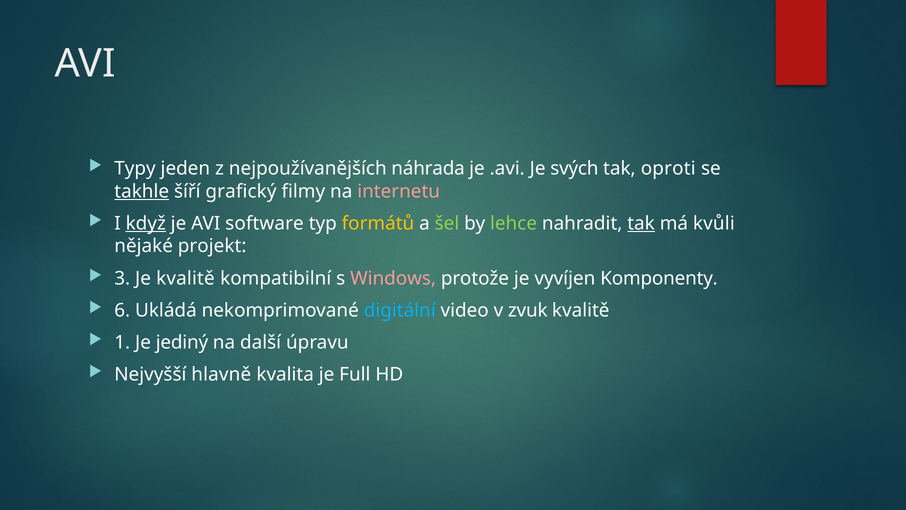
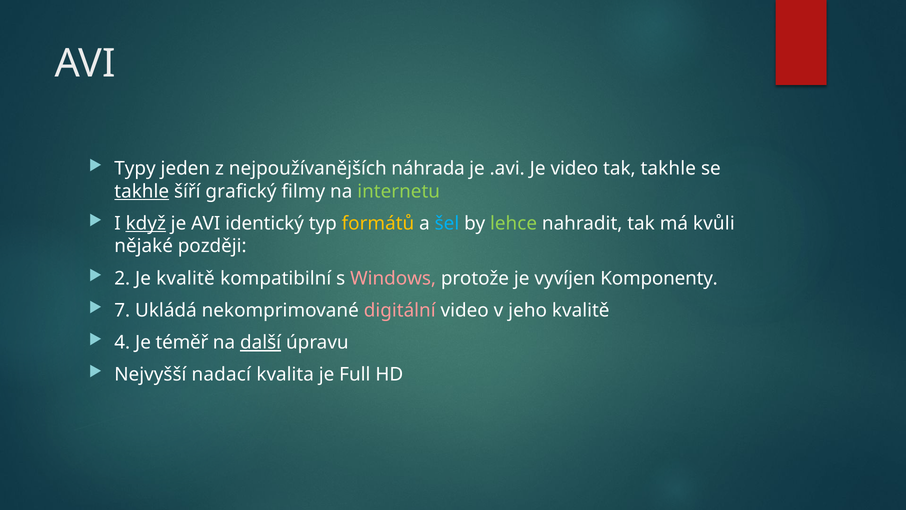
Je svých: svých -> video
tak oproti: oproti -> takhle
internetu colour: pink -> light green
software: software -> identický
šel colour: light green -> light blue
tak at (641, 223) underline: present -> none
projekt: projekt -> později
3: 3 -> 2
6: 6 -> 7
digitální colour: light blue -> pink
zvuk: zvuk -> jeho
1: 1 -> 4
jediný: jediný -> téměř
další underline: none -> present
hlavně: hlavně -> nadací
